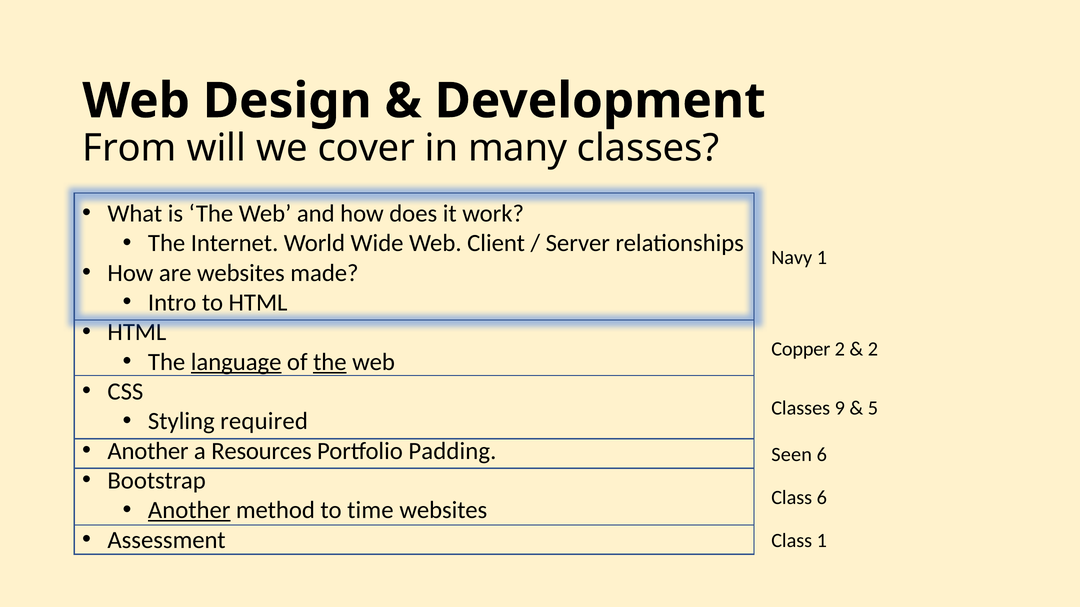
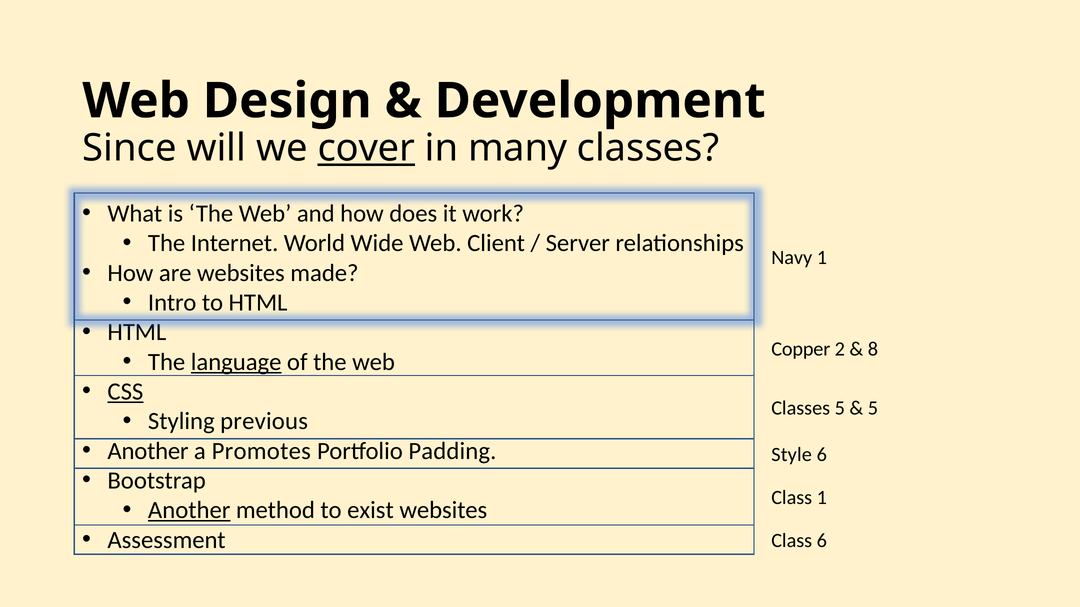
From: From -> Since
cover underline: none -> present
2 at (873, 349): 2 -> 8
the at (330, 362) underline: present -> none
CSS underline: none -> present
Classes 9: 9 -> 5
required: required -> previous
Resources: Resources -> Promotes
Seen: Seen -> Style
Class 6: 6 -> 1
time: time -> exist
Class 1: 1 -> 6
